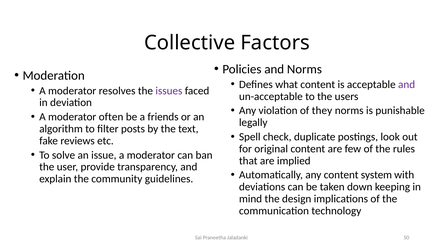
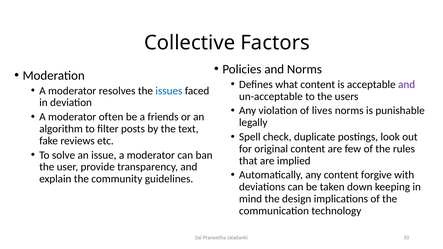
issues colour: purple -> blue
they: they -> lives
system: system -> forgive
